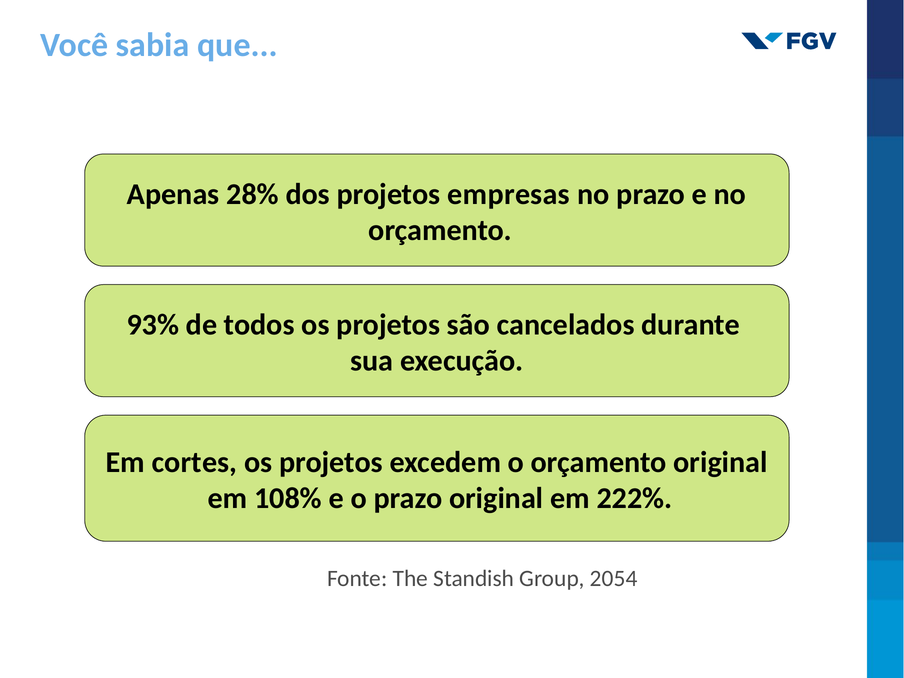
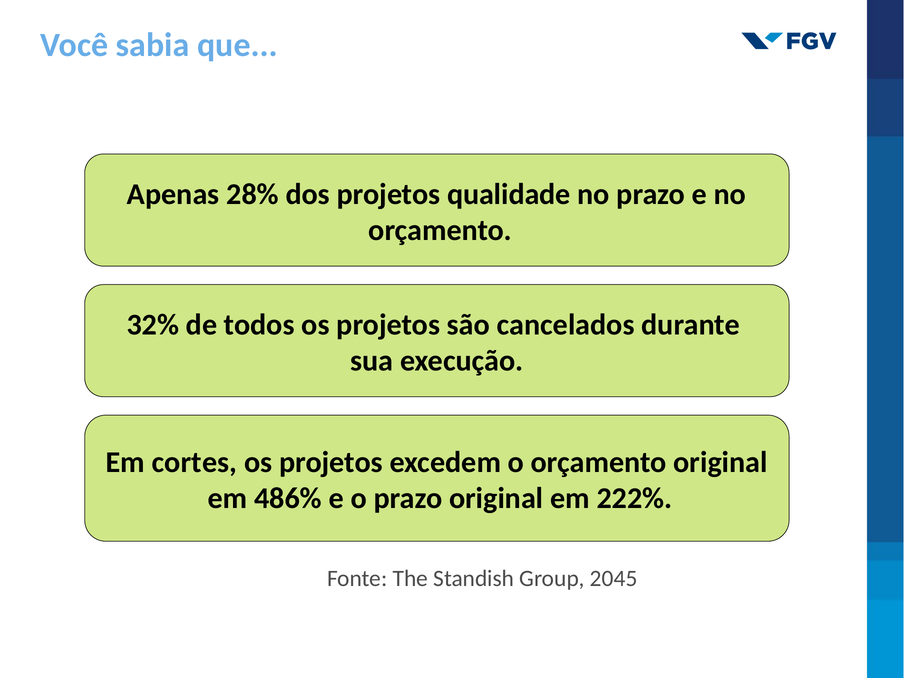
empresas: empresas -> qualidade
93%: 93% -> 32%
108%: 108% -> 486%
2054: 2054 -> 2045
